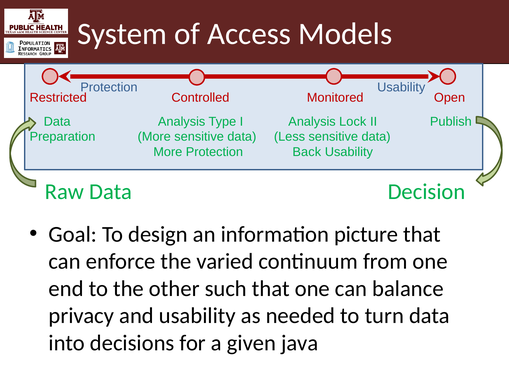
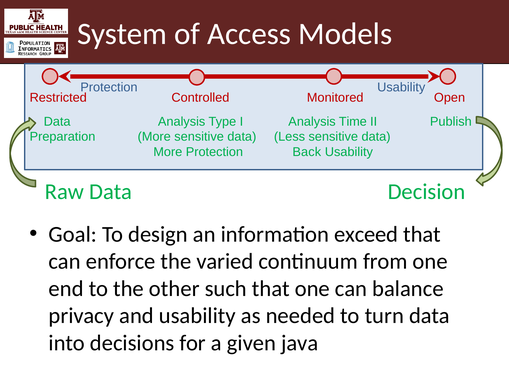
Lock: Lock -> Time
picture: picture -> exceed
